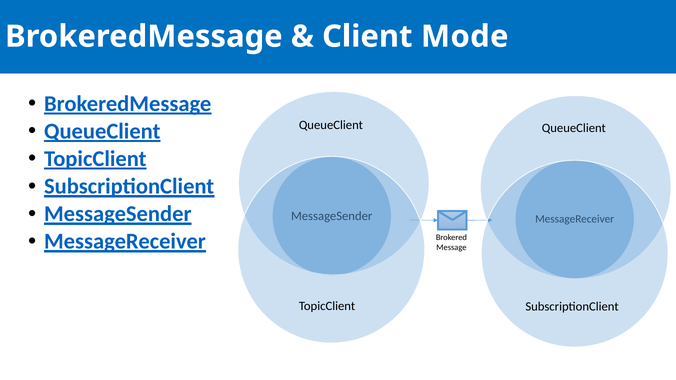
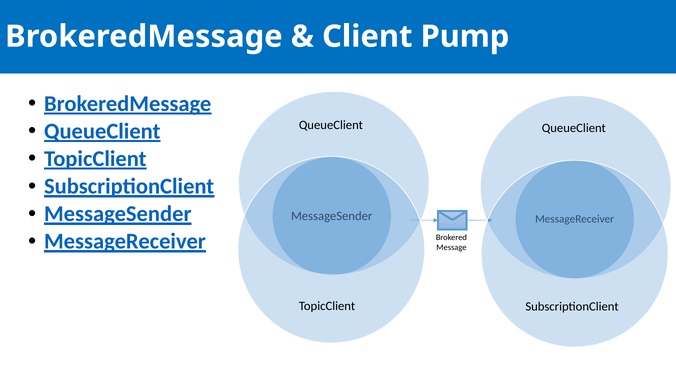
Mode: Mode -> Pump
